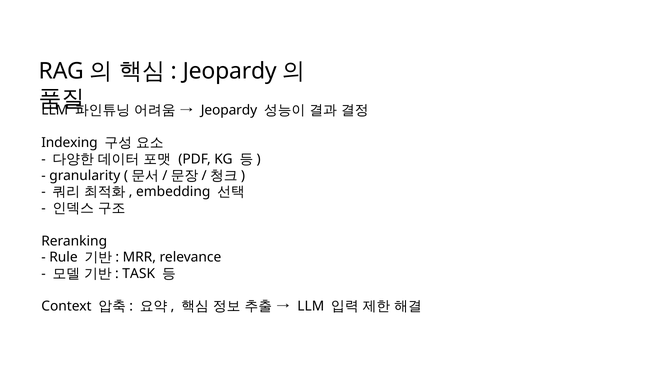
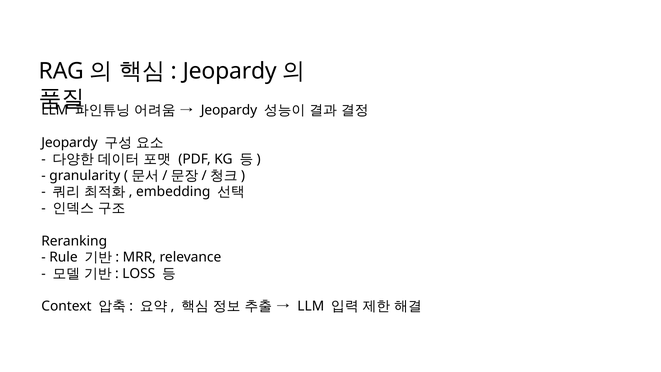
Indexing at (69, 143): Indexing -> Jeopardy
TASK: TASK -> LOSS
